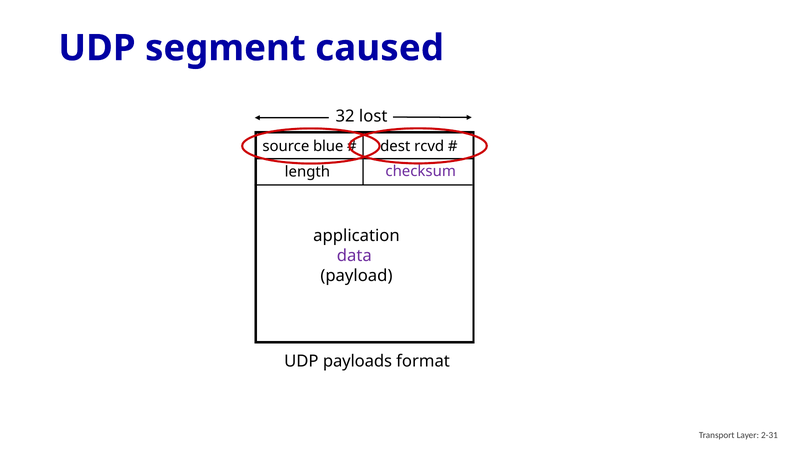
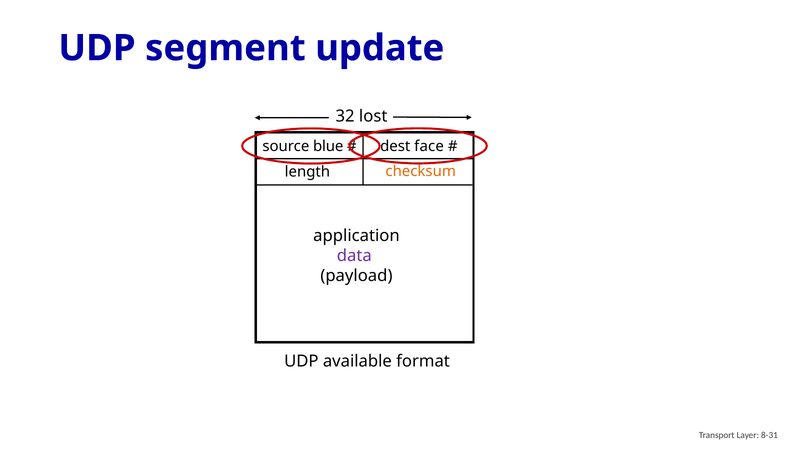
caused: caused -> update
rcvd: rcvd -> face
checksum colour: purple -> orange
payloads: payloads -> available
2-31: 2-31 -> 8-31
